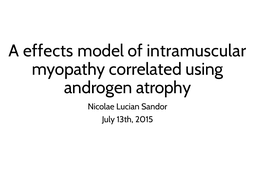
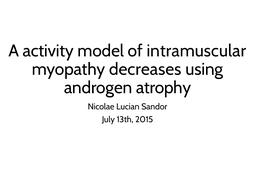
effects: effects -> activity
correlated: correlated -> decreases
